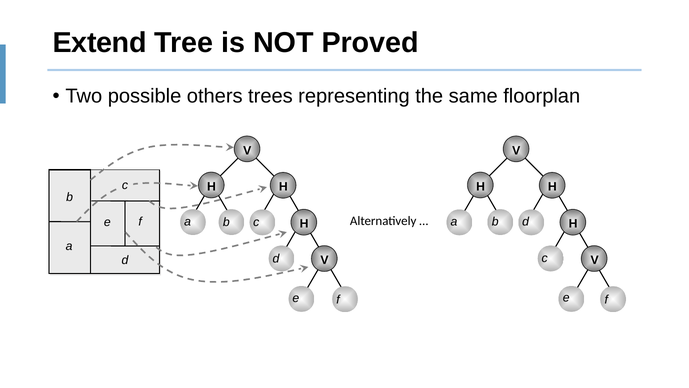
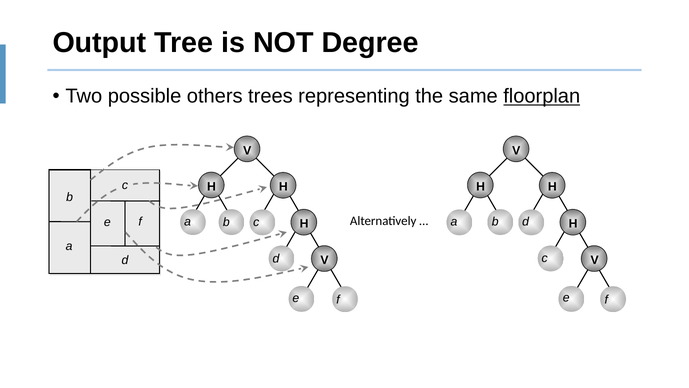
Extend: Extend -> Output
Proved: Proved -> Degree
floorplan underline: none -> present
